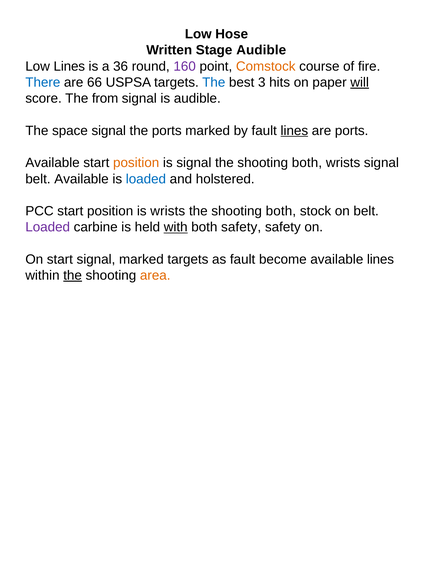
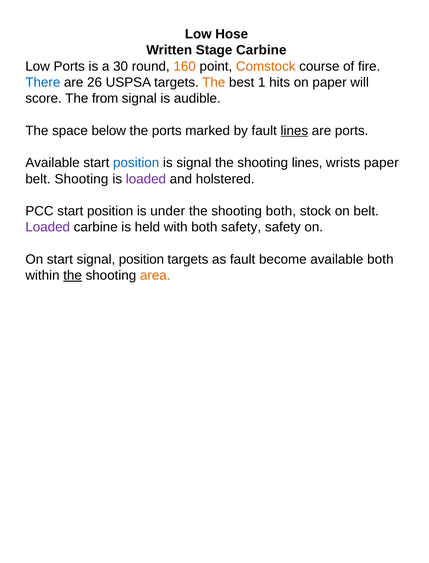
Stage Audible: Audible -> Carbine
Low Lines: Lines -> Ports
36: 36 -> 30
160 colour: purple -> orange
66: 66 -> 26
The at (214, 82) colour: blue -> orange
3: 3 -> 1
will underline: present -> none
space signal: signal -> below
position at (136, 163) colour: orange -> blue
both at (307, 163): both -> lines
wrists signal: signal -> paper
belt Available: Available -> Shooting
loaded at (146, 179) colour: blue -> purple
is wrists: wrists -> under
with underline: present -> none
signal marked: marked -> position
available lines: lines -> both
